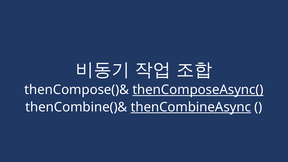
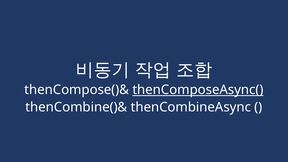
thenCombineAsync underline: present -> none
